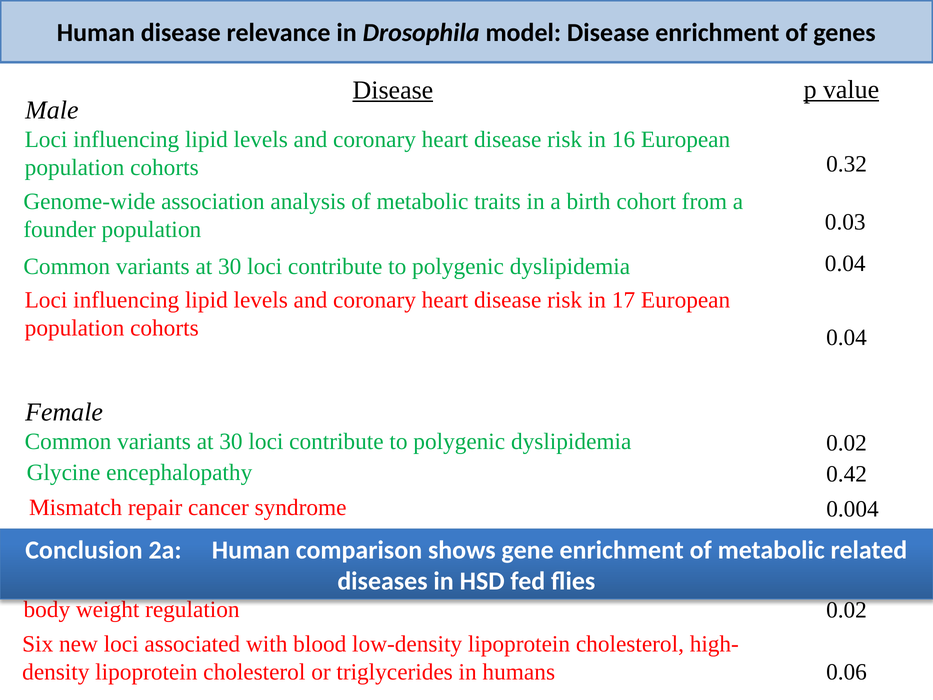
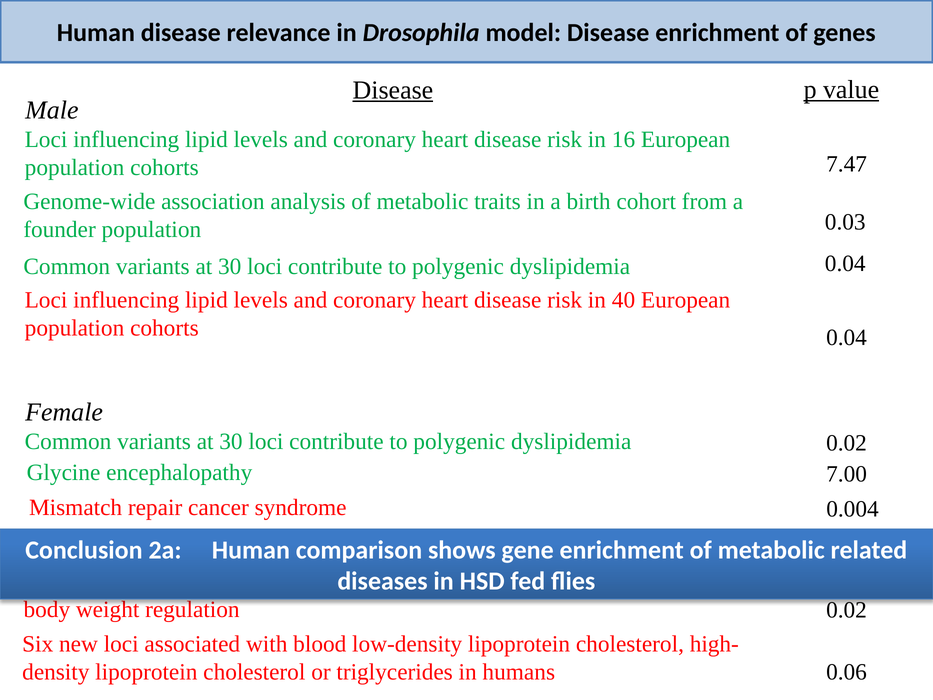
0.32: 0.32 -> 7.47
17: 17 -> 40
0.42: 0.42 -> 7.00
